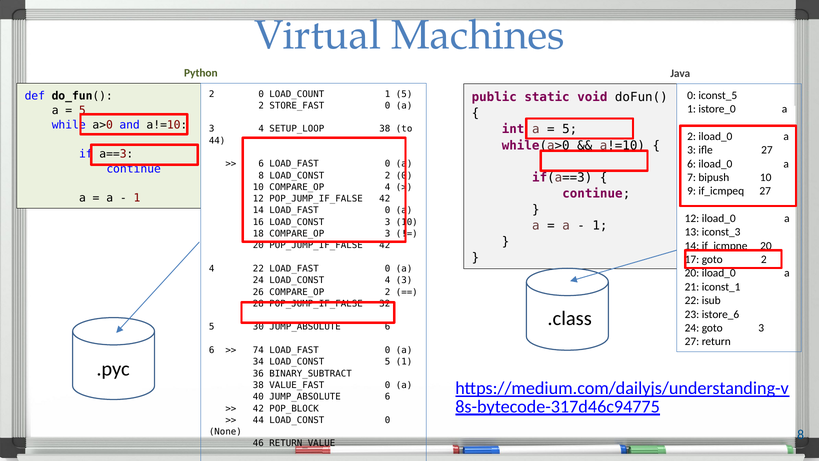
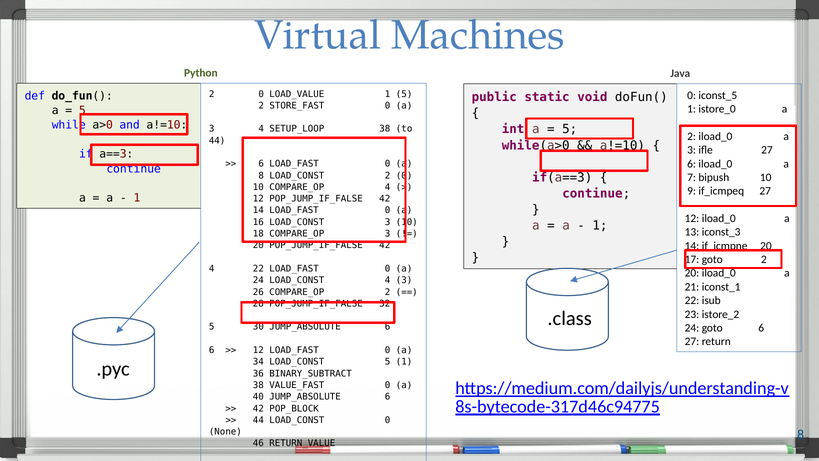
LOAD_COUNT: LOAD_COUNT -> LOAD_VALUE
istore_6: istore_6 -> istore_2
goto 3: 3 -> 6
74 at (258, 350): 74 -> 12
